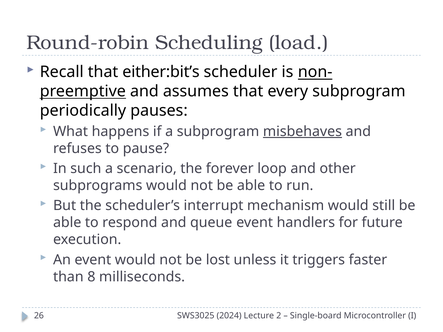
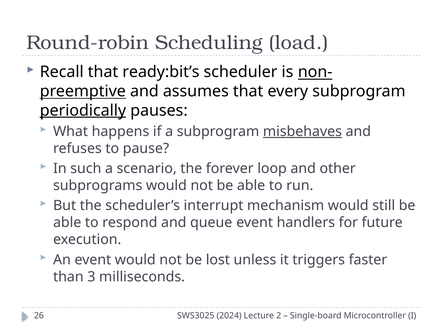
either:bit’s: either:bit’s -> ready:bit’s
periodically underline: none -> present
8: 8 -> 3
